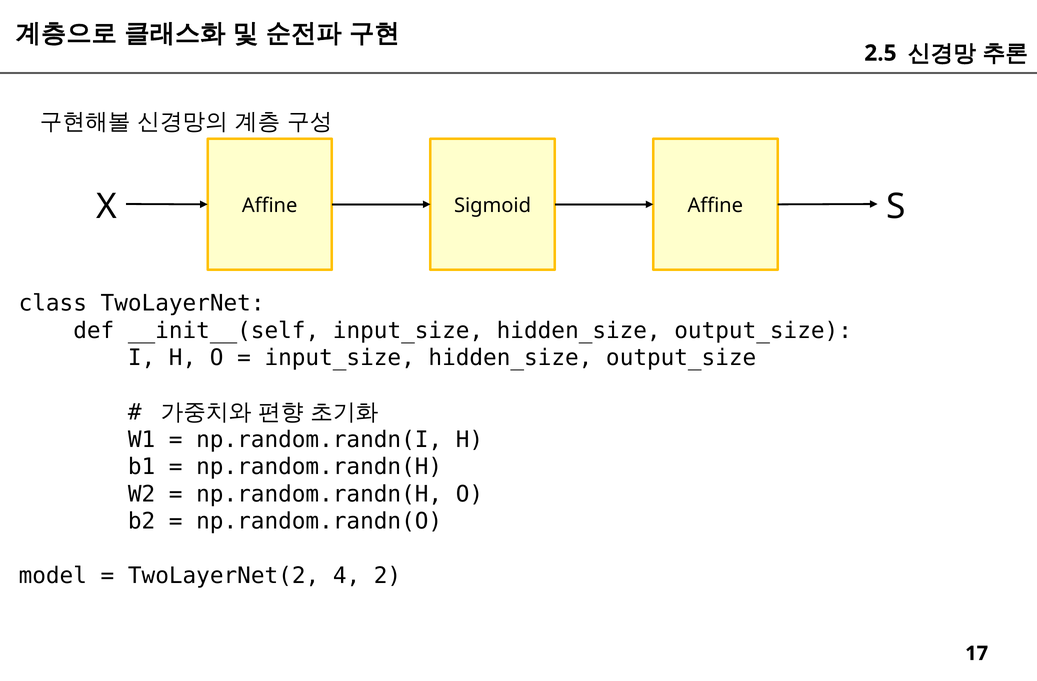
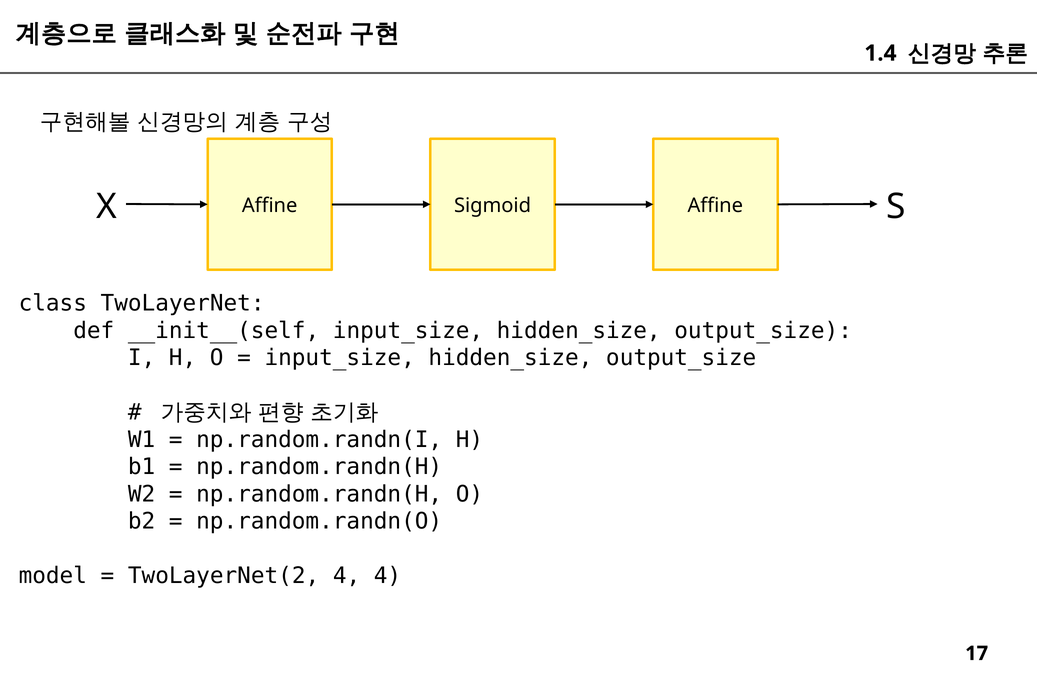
2.5: 2.5 -> 1.4
4 2: 2 -> 4
